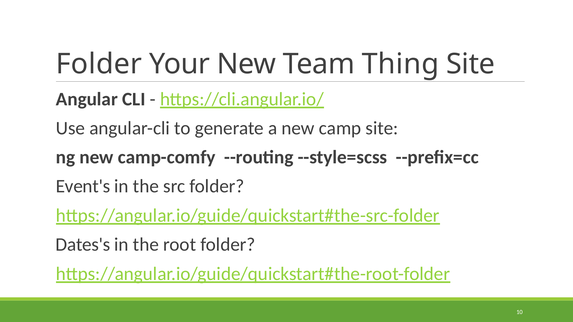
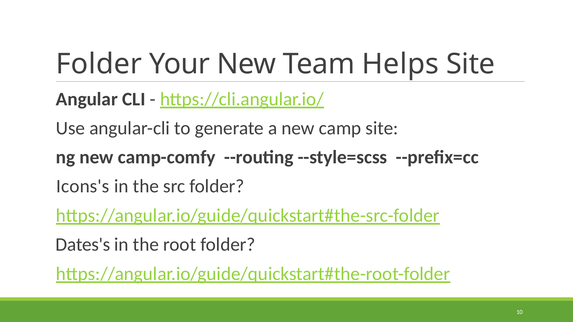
Thing: Thing -> Helps
Event's: Event's -> Icons's
